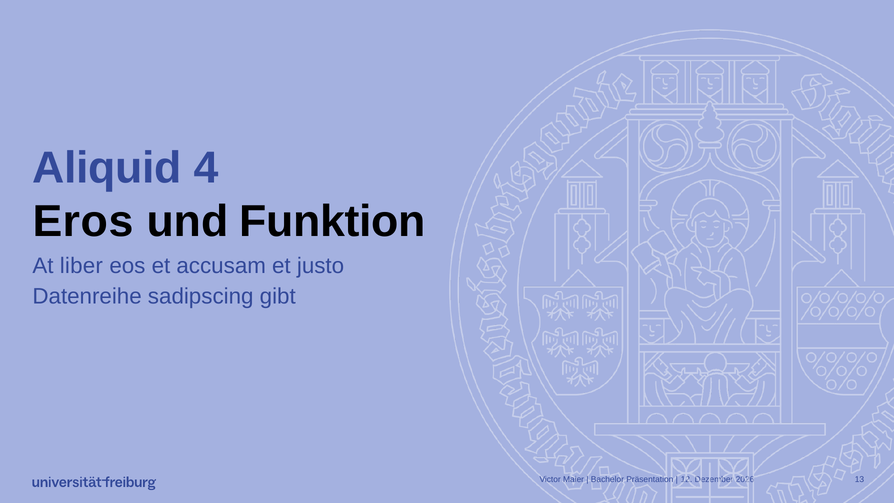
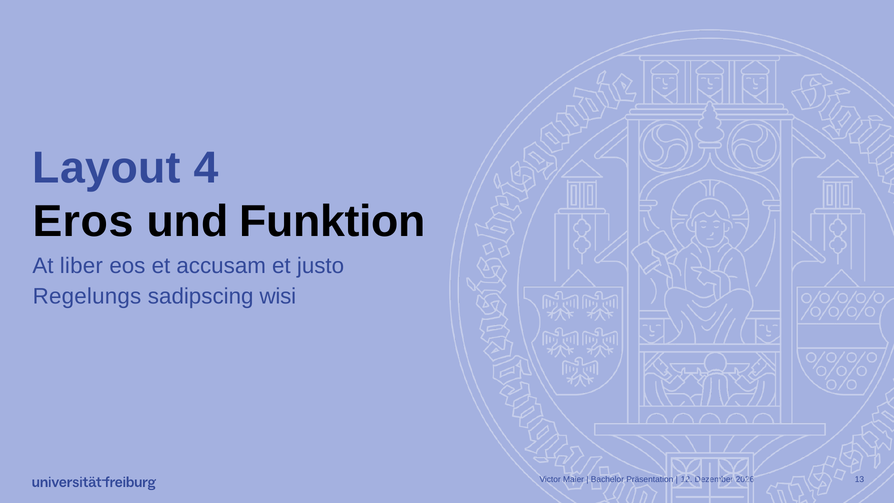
Aliquid: Aliquid -> Layout
Datenreihe: Datenreihe -> Regelungs
gibt: gibt -> wisi
